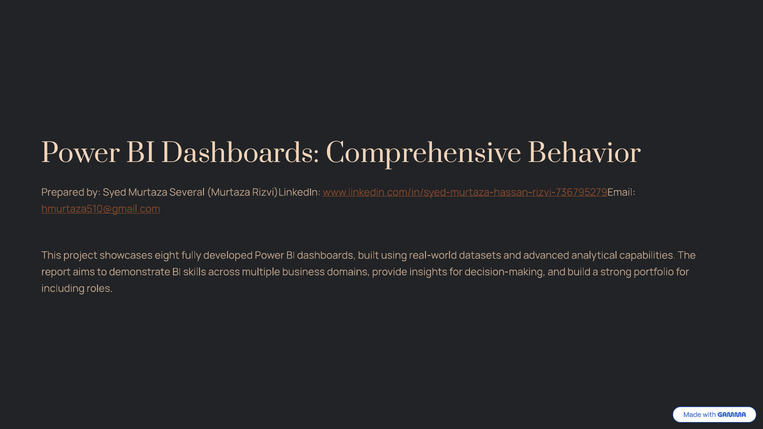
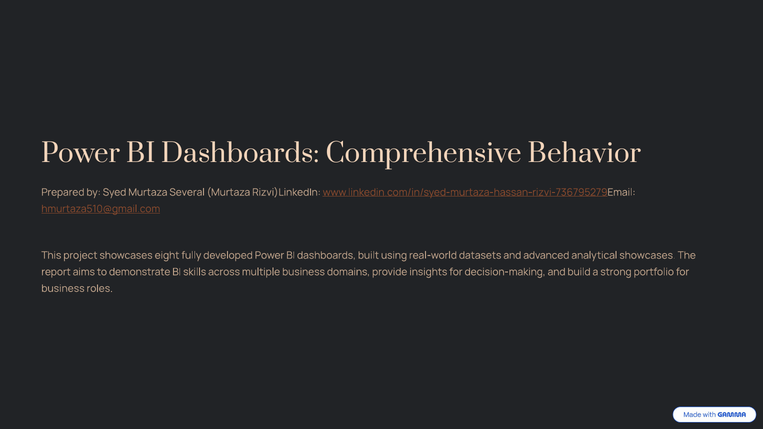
analytical capabilities: capabilities -> showcases
including at (63, 289): including -> business
